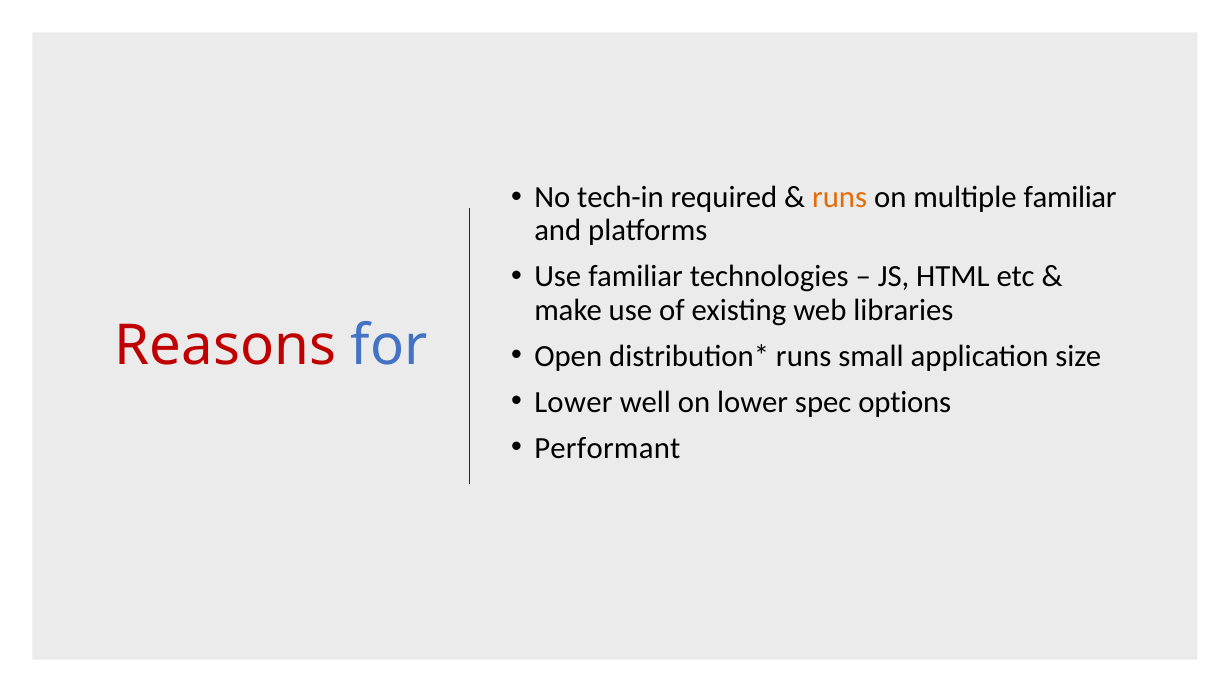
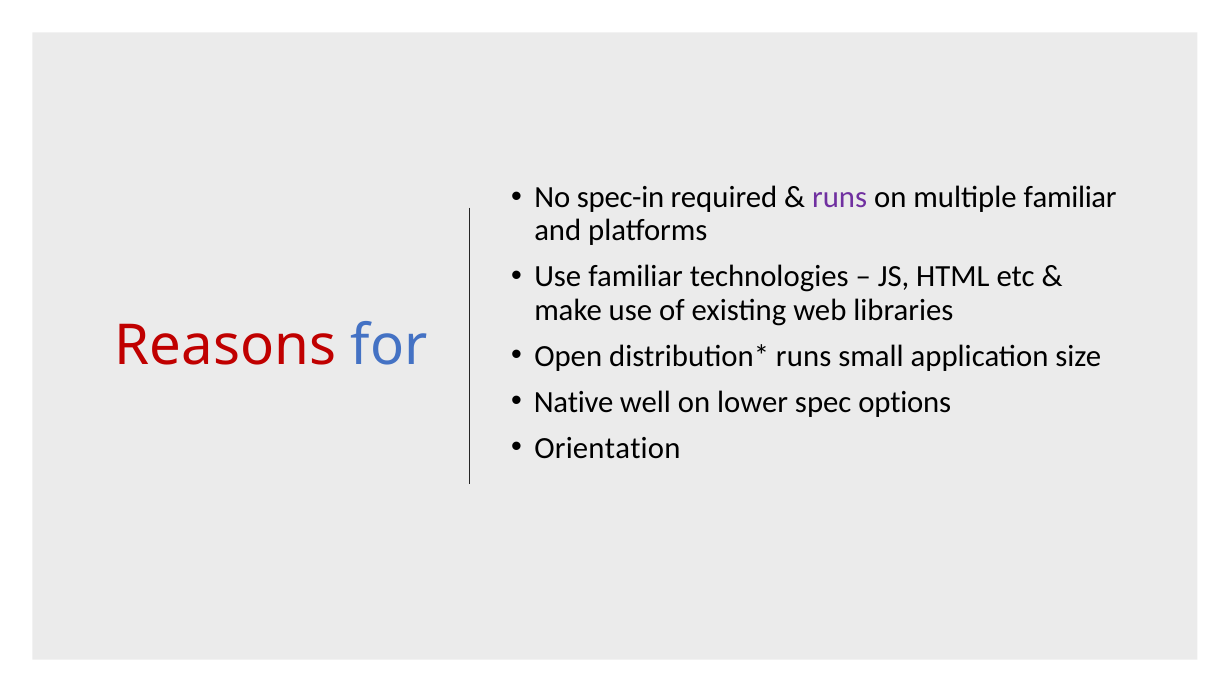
tech-in: tech-in -> spec-in
runs at (840, 197) colour: orange -> purple
Lower at (573, 402): Lower -> Native
Performant: Performant -> Orientation
